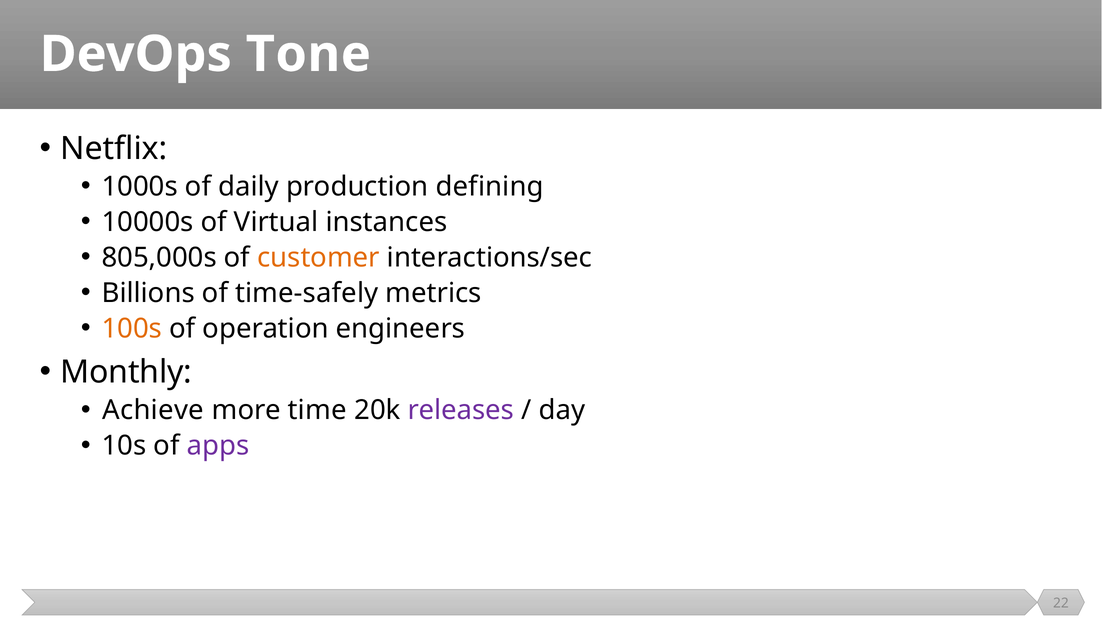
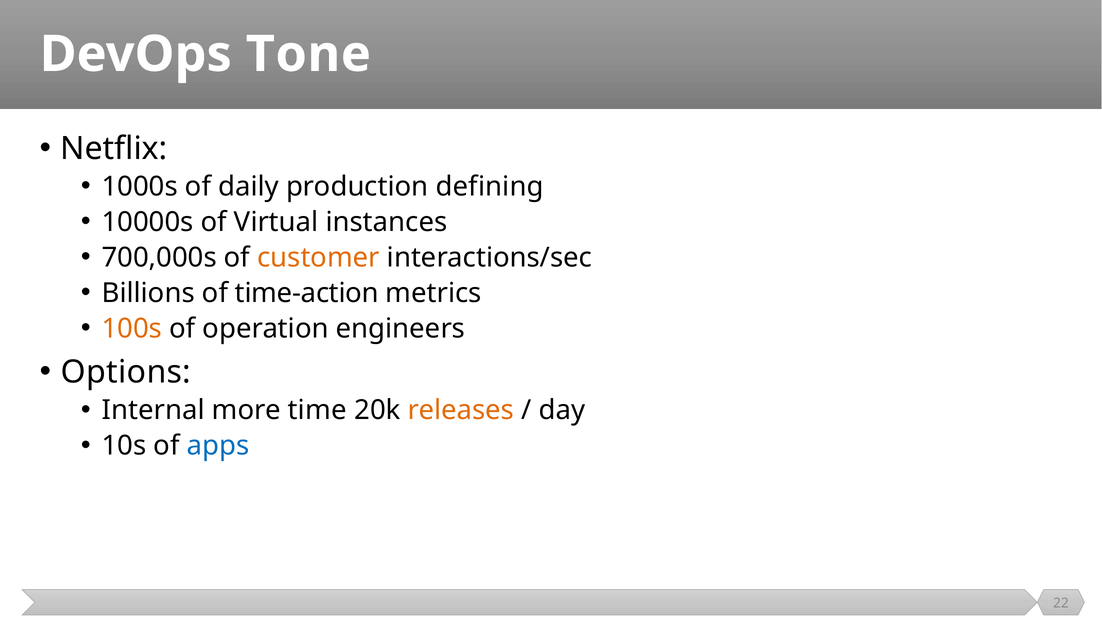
805,000s: 805,000s -> 700,000s
time-safely: time-safely -> time-action
Monthly: Monthly -> Options
Achieve: Achieve -> Internal
releases colour: purple -> orange
apps colour: purple -> blue
